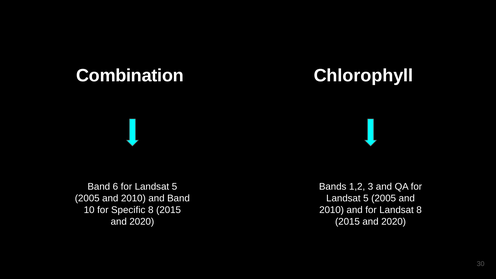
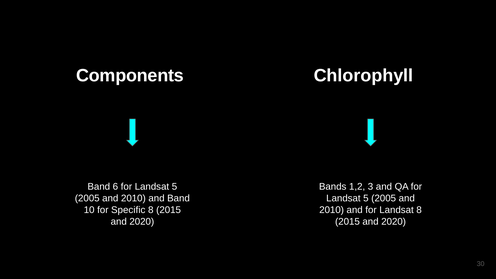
Combination: Combination -> Components
